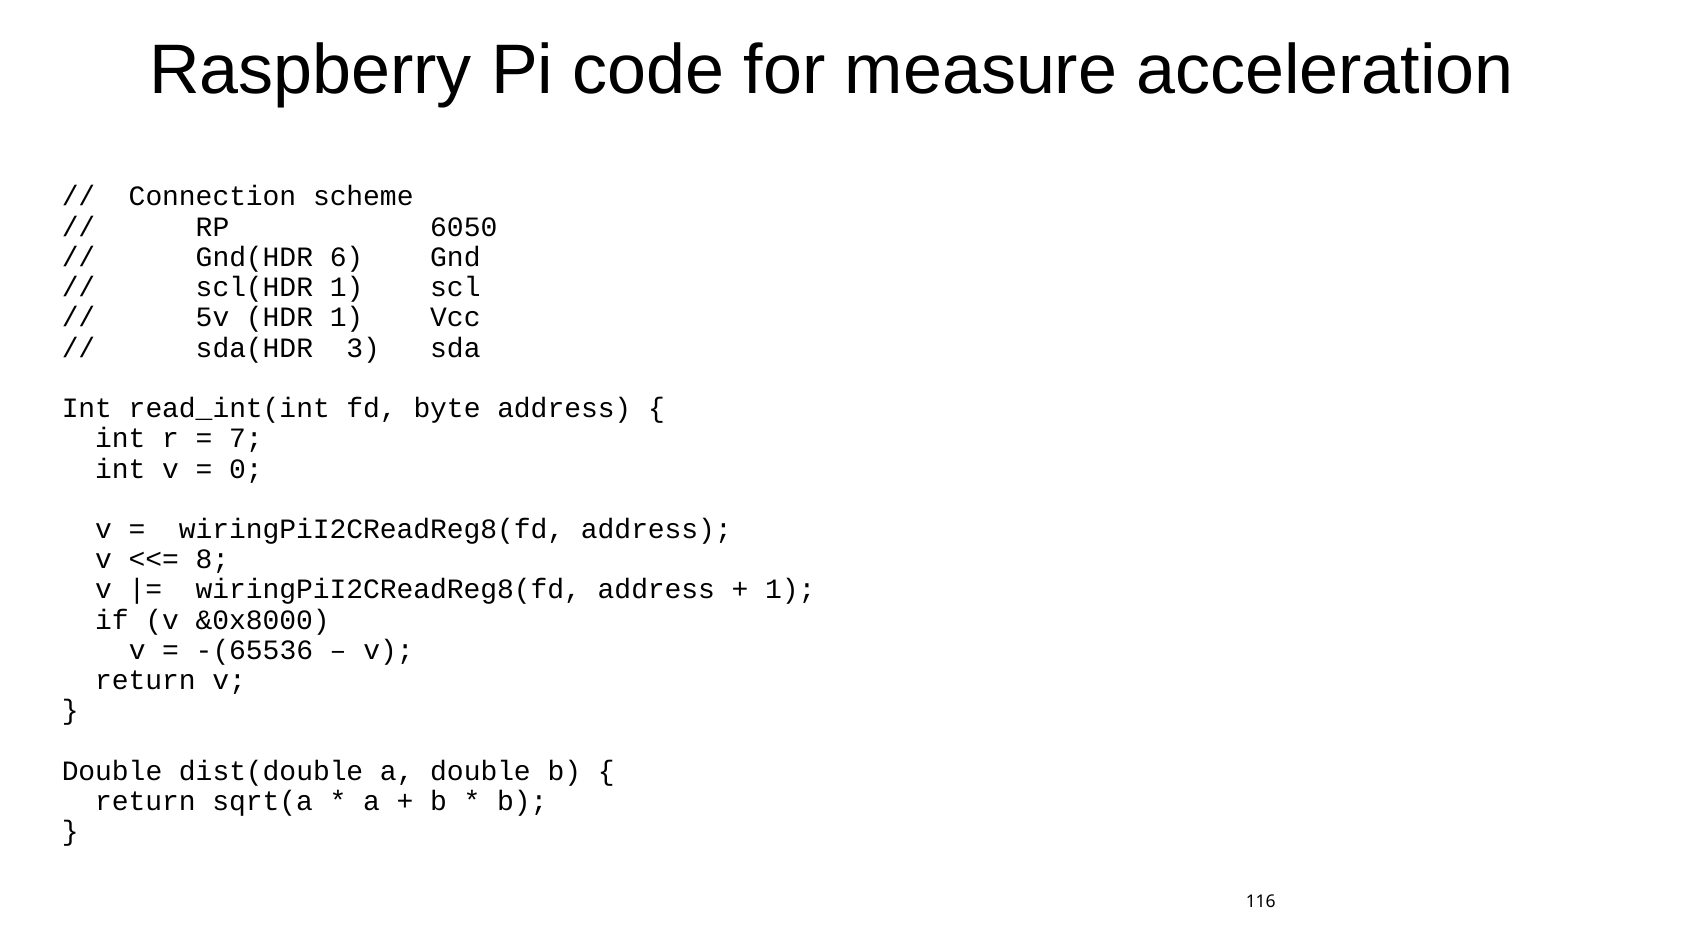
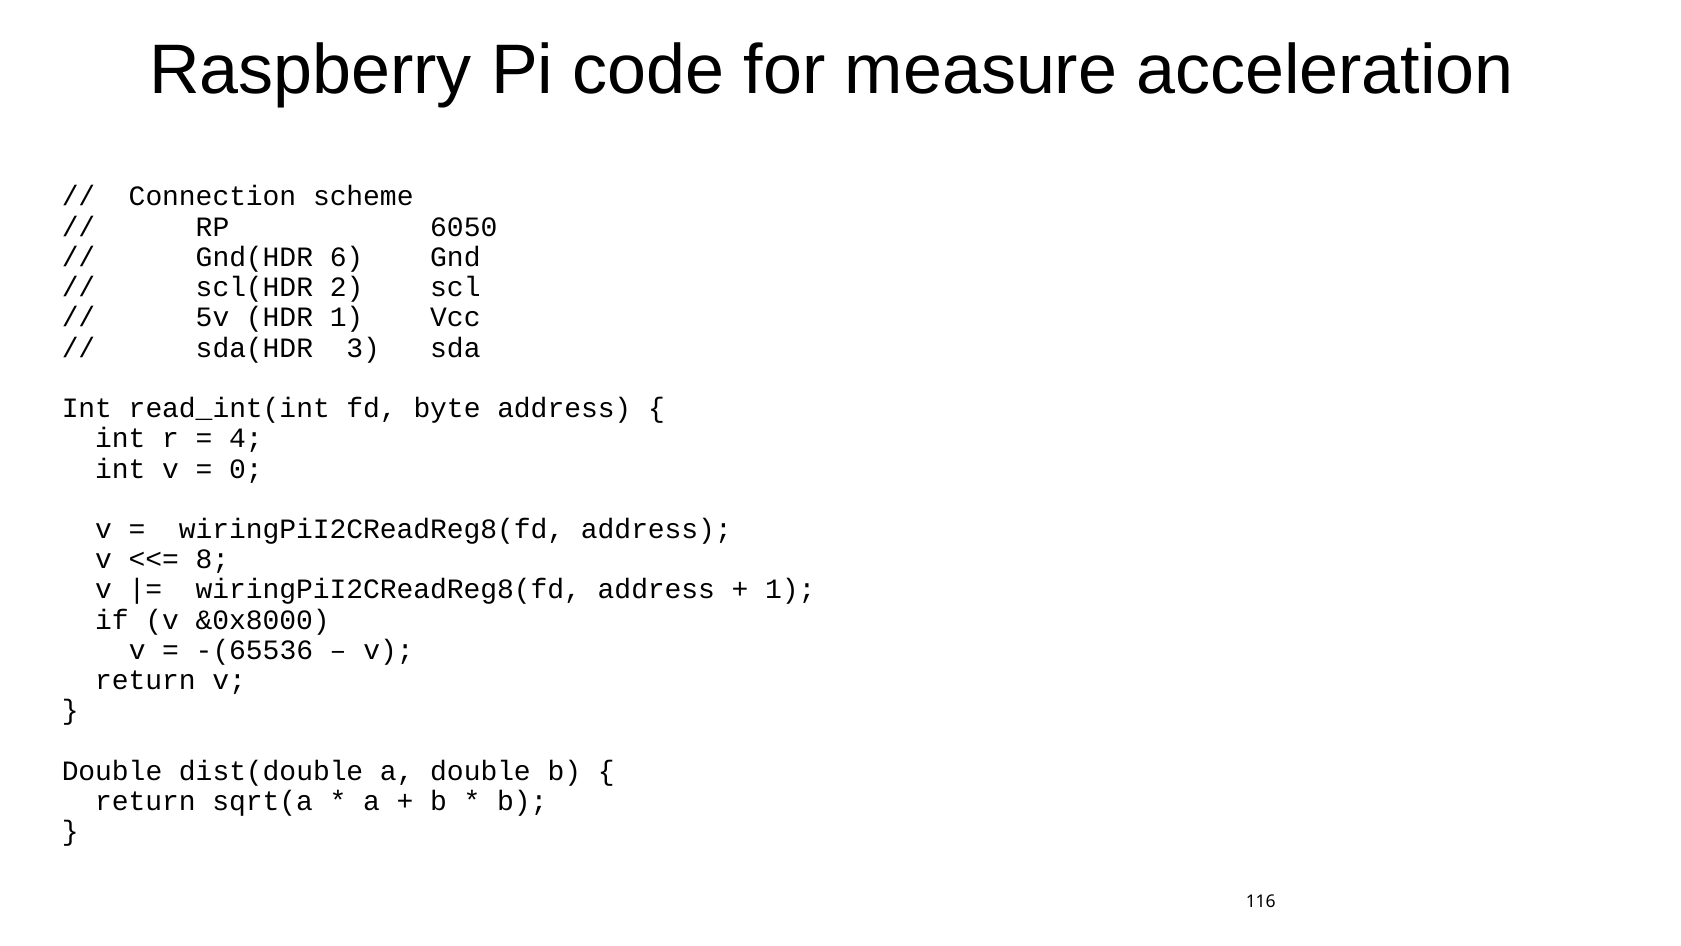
scl(HDR 1: 1 -> 2
7: 7 -> 4
